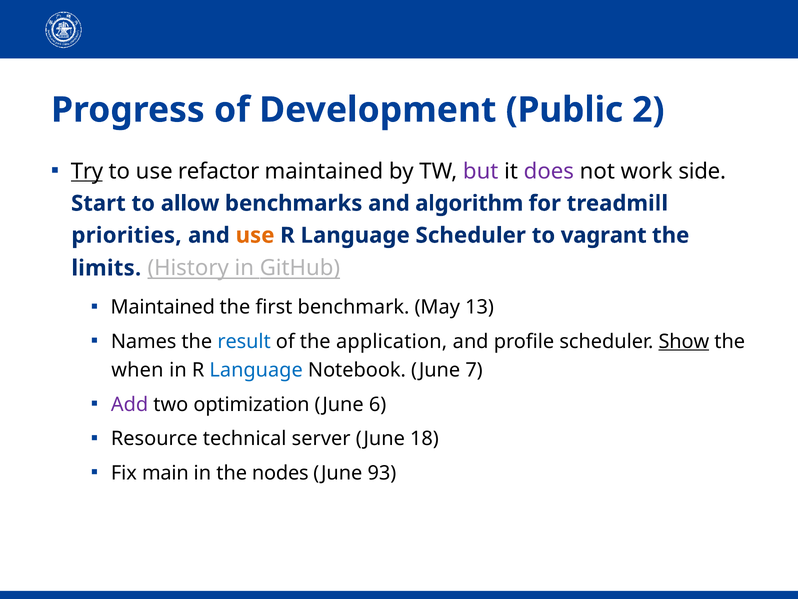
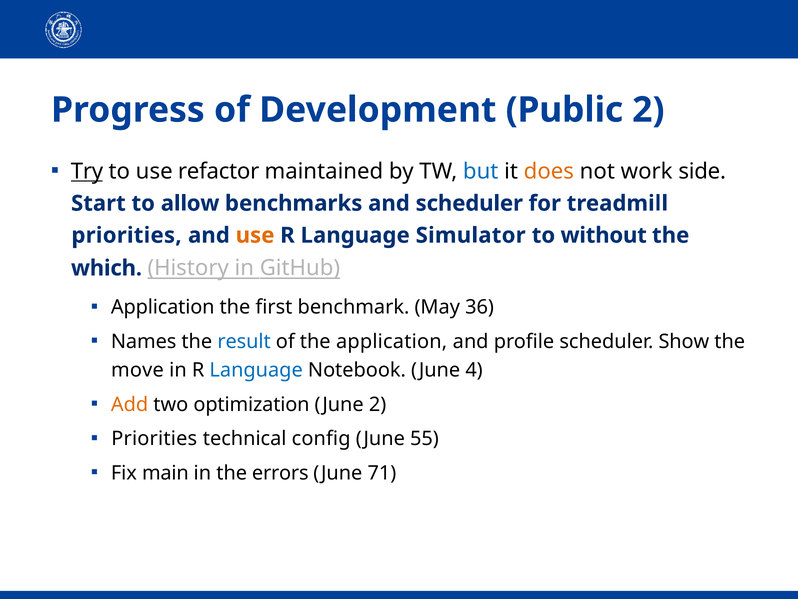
but colour: purple -> blue
does colour: purple -> orange
and algorithm: algorithm -> scheduler
Language Scheduler: Scheduler -> Simulator
vagrant: vagrant -> without
limits: limits -> which
Maintained at (163, 307): Maintained -> Application
13: 13 -> 36
Show underline: present -> none
when: when -> move
7: 7 -> 4
Add colour: purple -> orange
June 6: 6 -> 2
Resource at (154, 438): Resource -> Priorities
server: server -> config
18: 18 -> 55
nodes: nodes -> errors
93: 93 -> 71
